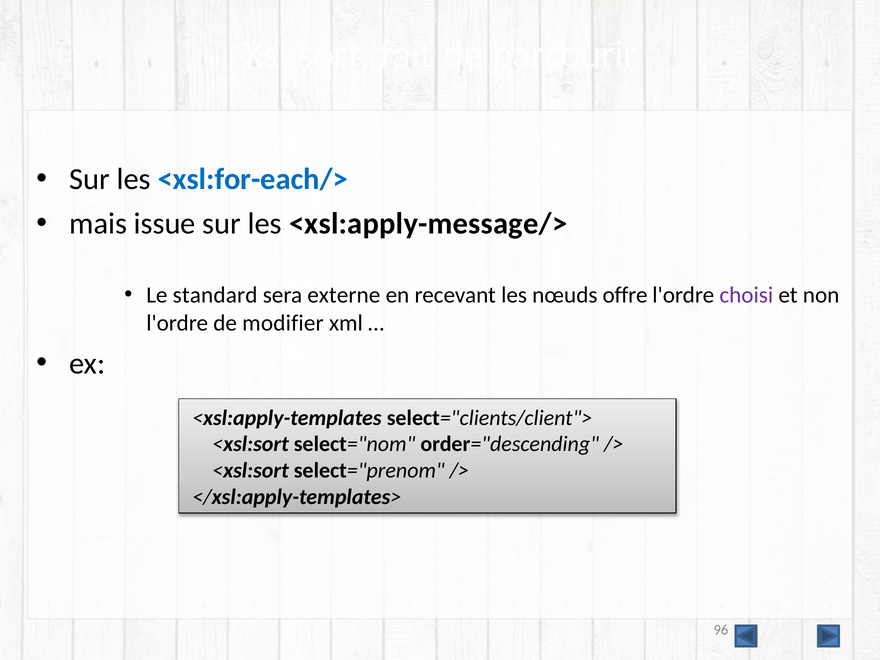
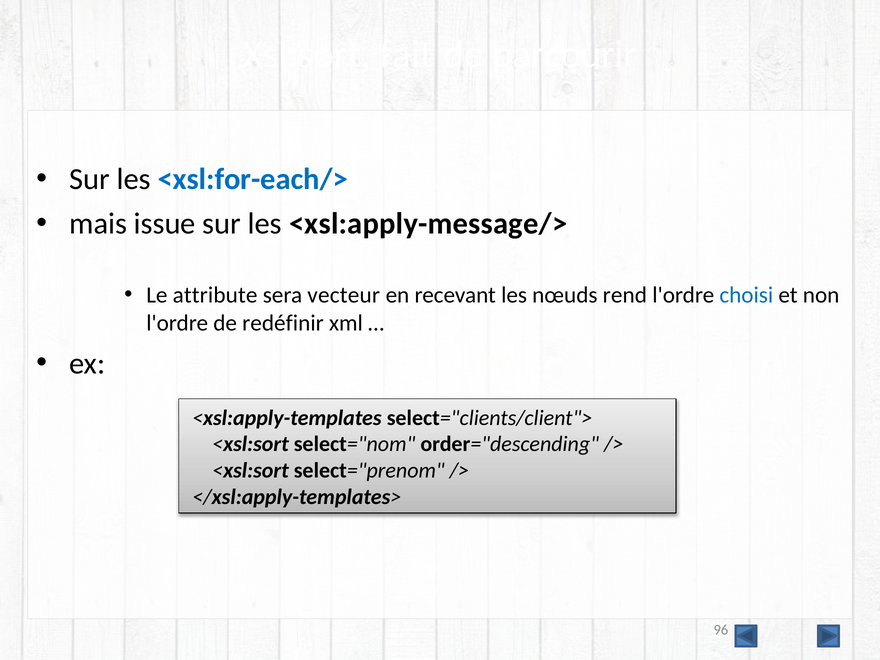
standard: standard -> attribute
externe: externe -> vecteur
offre: offre -> rend
choisi colour: purple -> blue
modifier: modifier -> redéfinir
